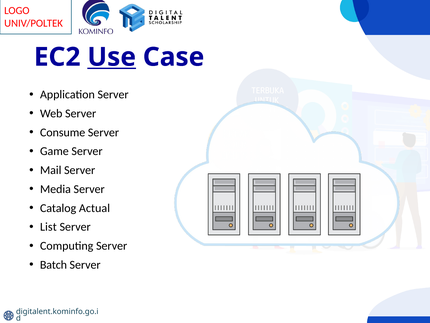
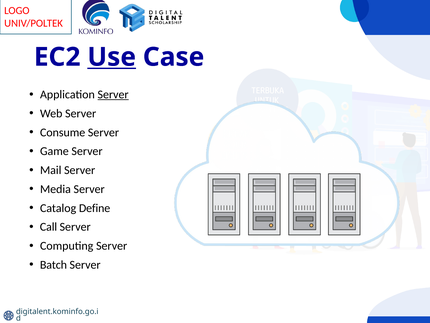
Server at (113, 94) underline: none -> present
Actual: Actual -> Define
List: List -> Call
